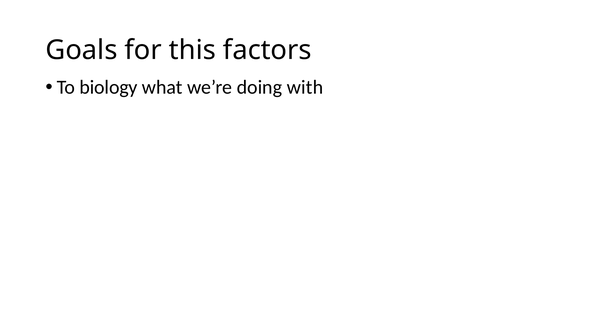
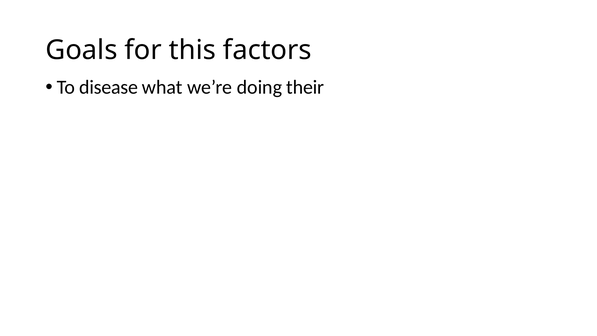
biology: biology -> disease
with: with -> their
